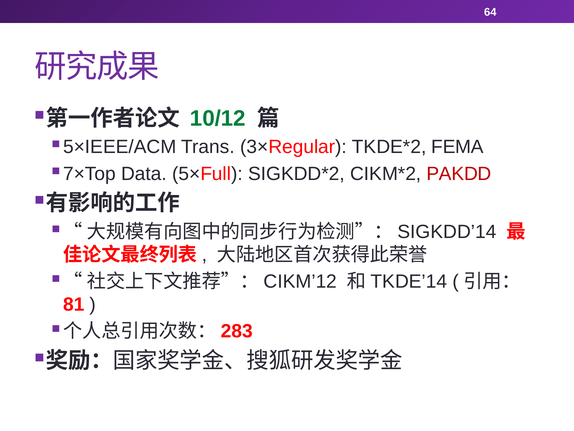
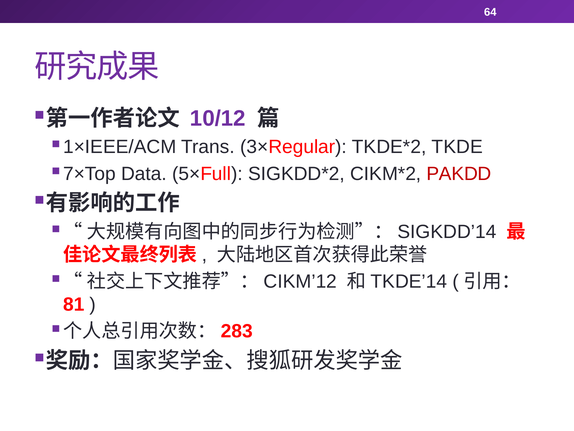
10/12 colour: green -> purple
5×IEEE/ACM: 5×IEEE/ACM -> 1×IEEE/ACM
FEMA: FEMA -> TKDE
